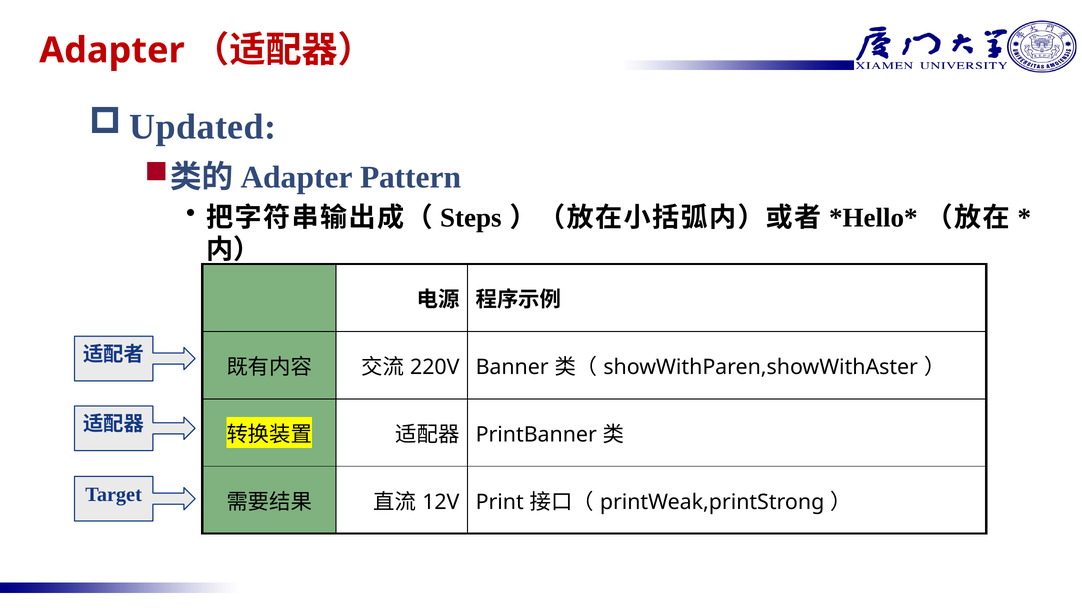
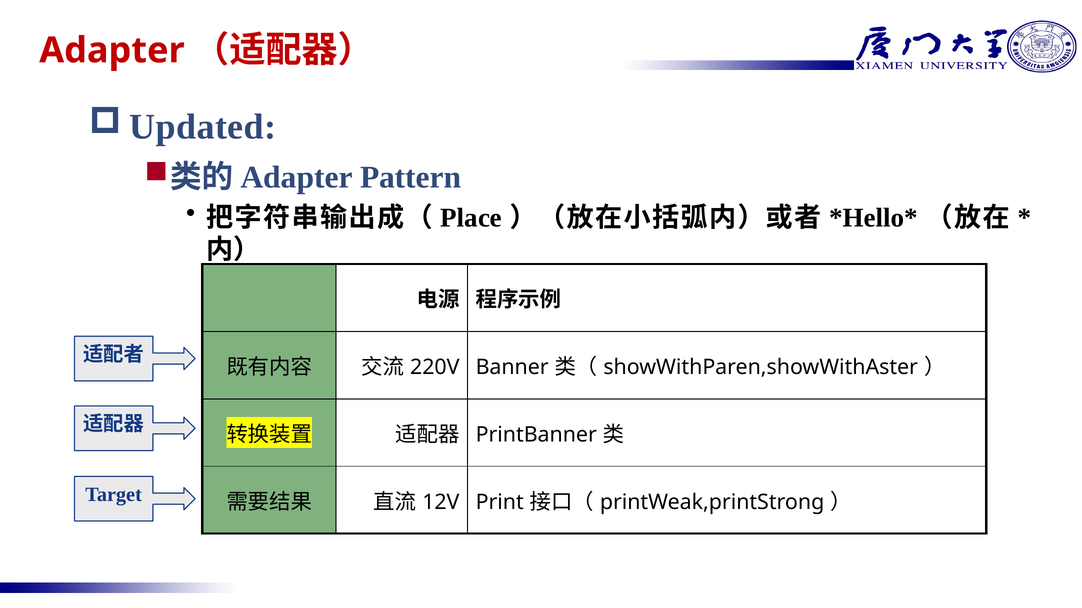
Steps: Steps -> Place
